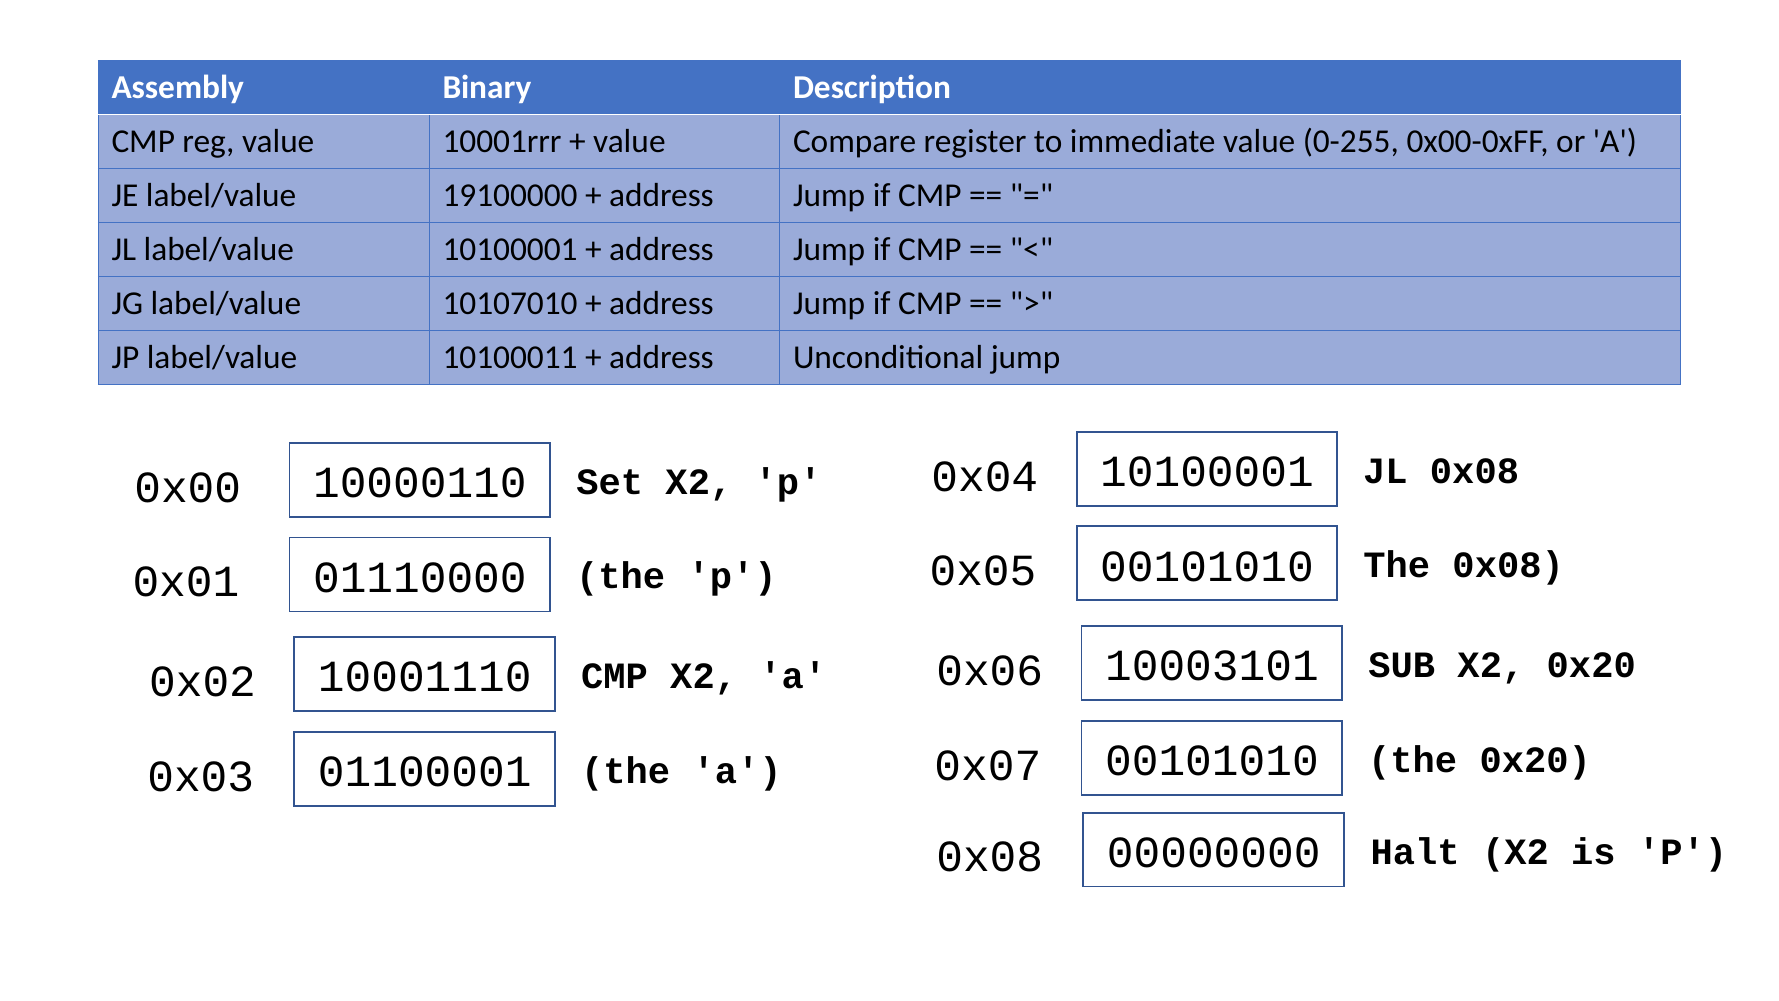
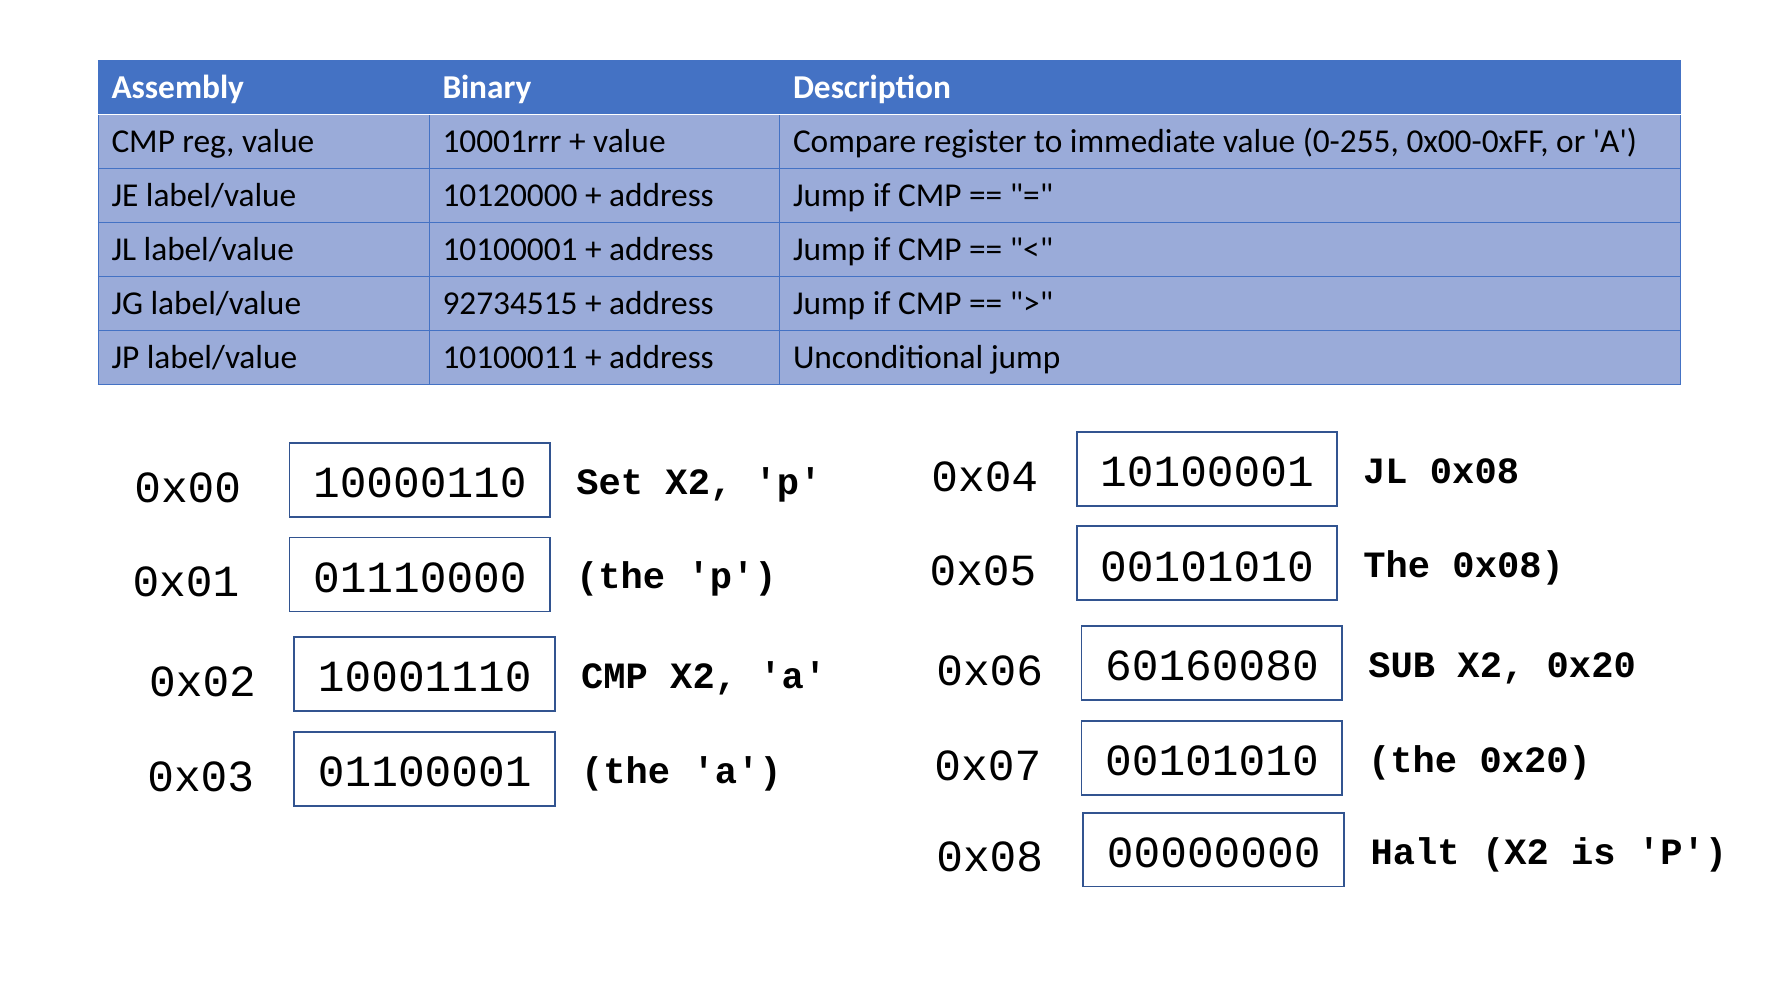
19100000: 19100000 -> 10120000
10107010: 10107010 -> 92734515
10003101: 10003101 -> 60160080
